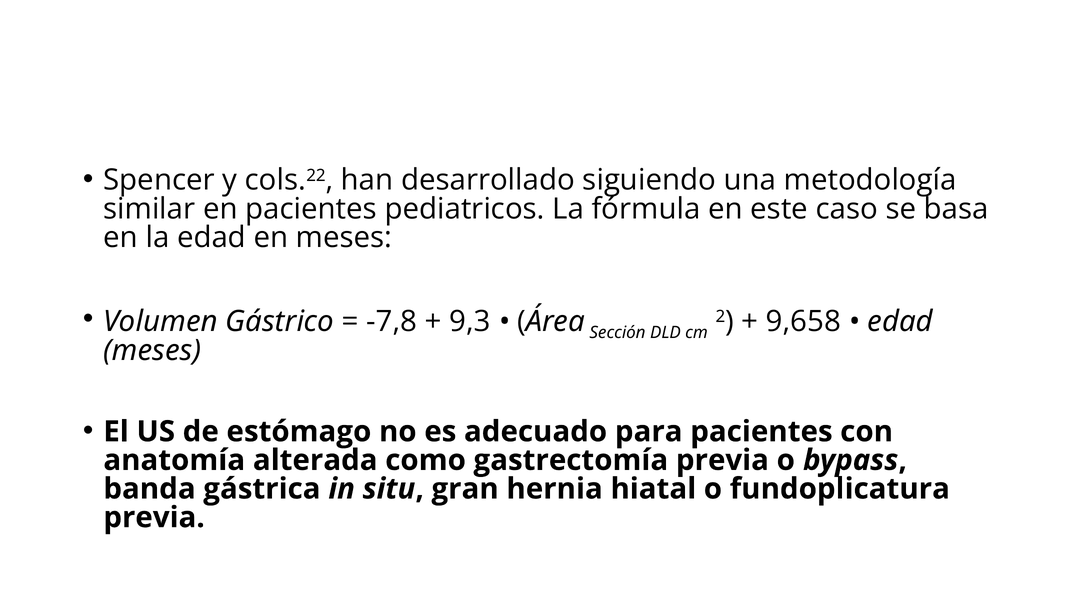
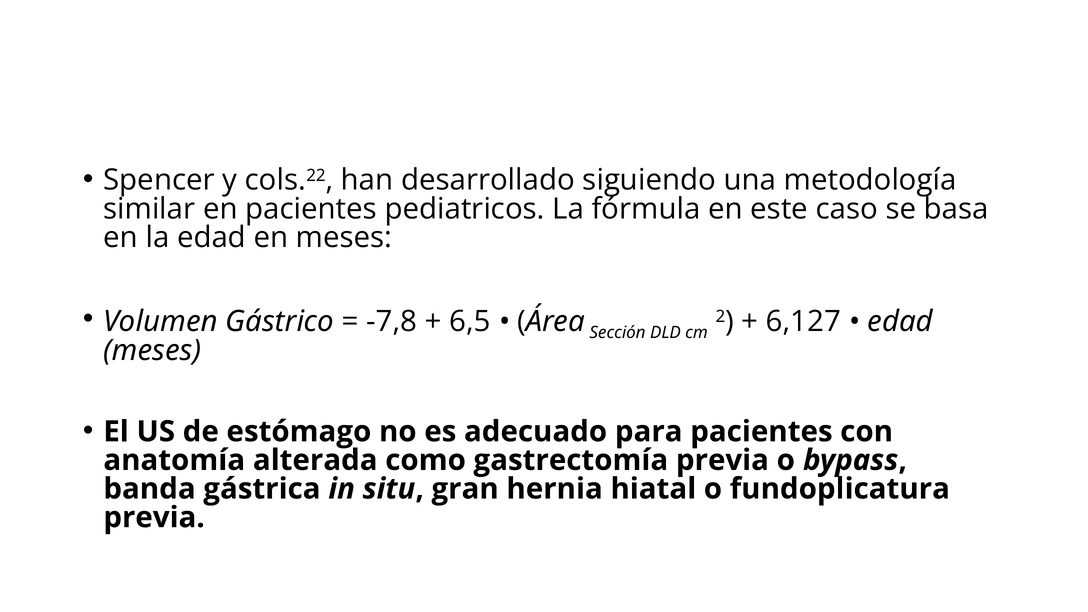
9,3: 9,3 -> 6,5
9,658: 9,658 -> 6,127
